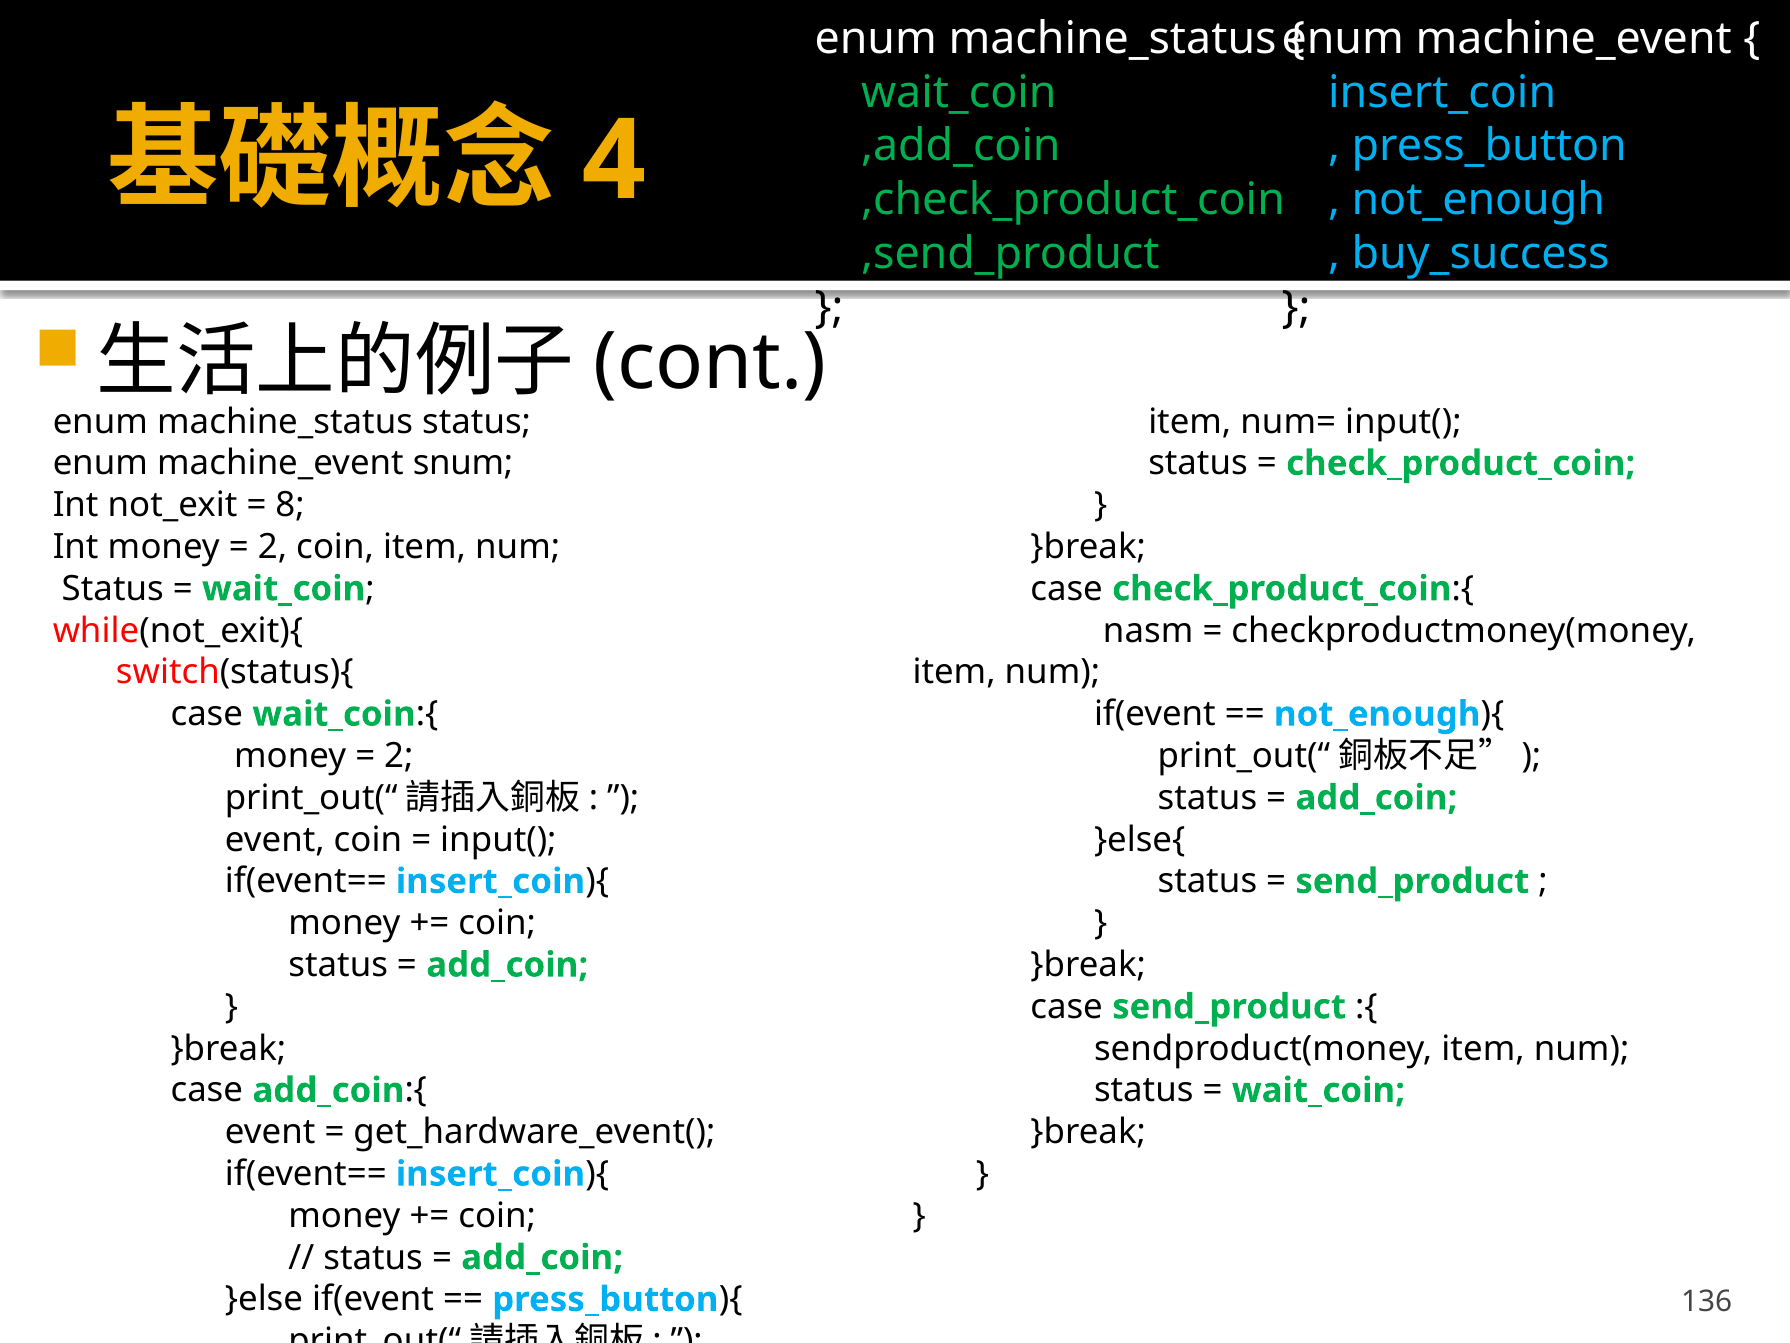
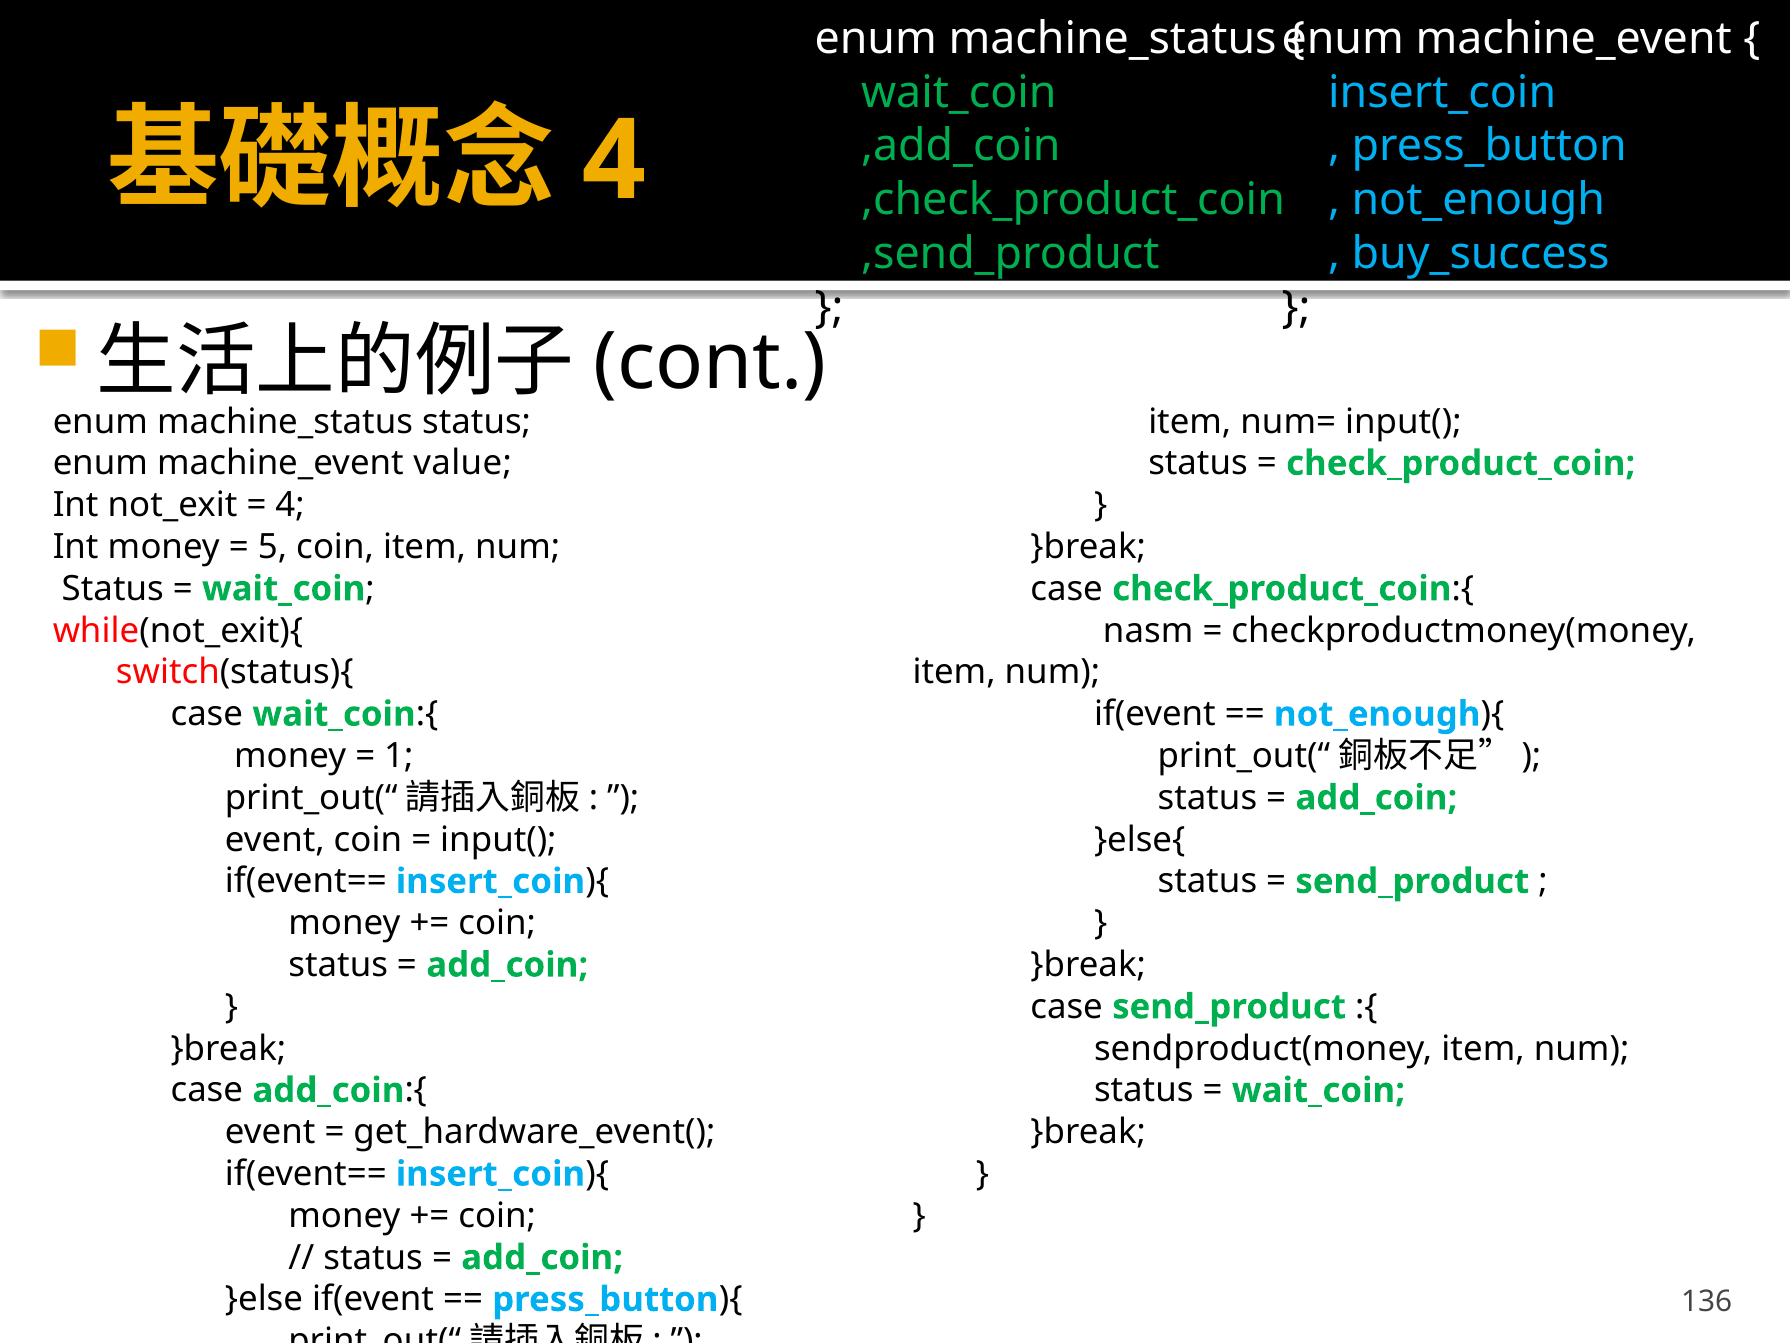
snum: snum -> value
8 at (290, 505): 8 -> 4
2 at (273, 547): 2 -> 5
2 at (399, 756): 2 -> 1
